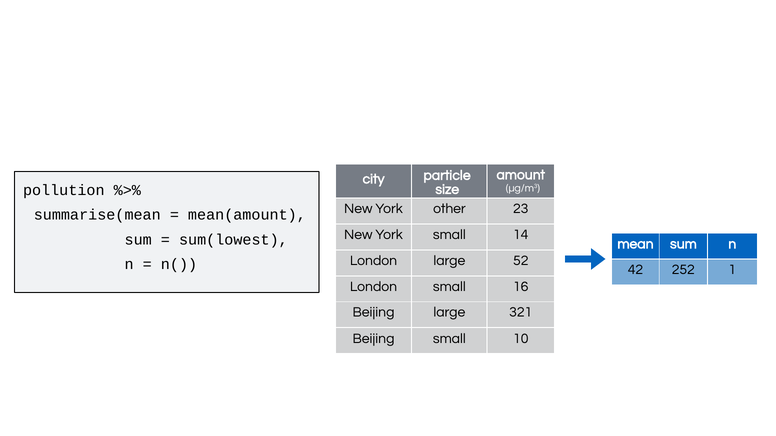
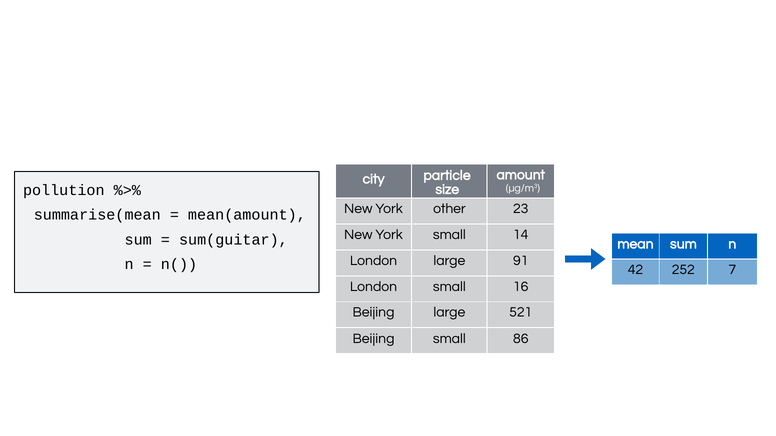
sum(lowest: sum(lowest -> sum(guitar
52: 52 -> 91
1: 1 -> 7
321: 321 -> 521
10: 10 -> 86
